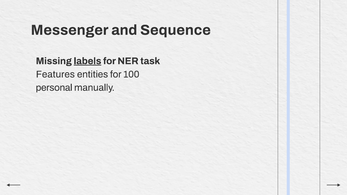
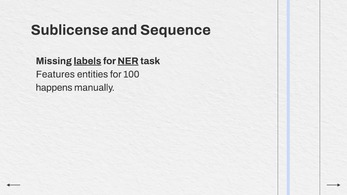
Messenger: Messenger -> Sublicense
NER underline: none -> present
personal: personal -> happens
